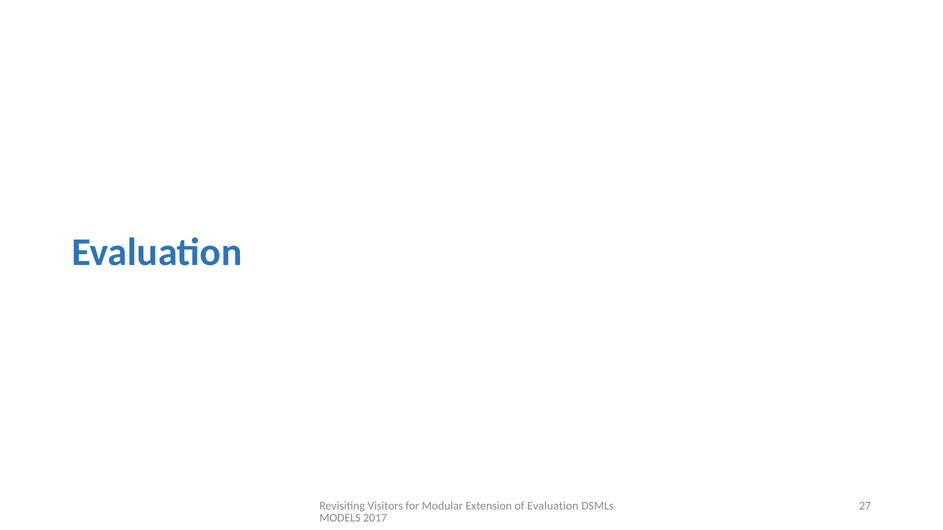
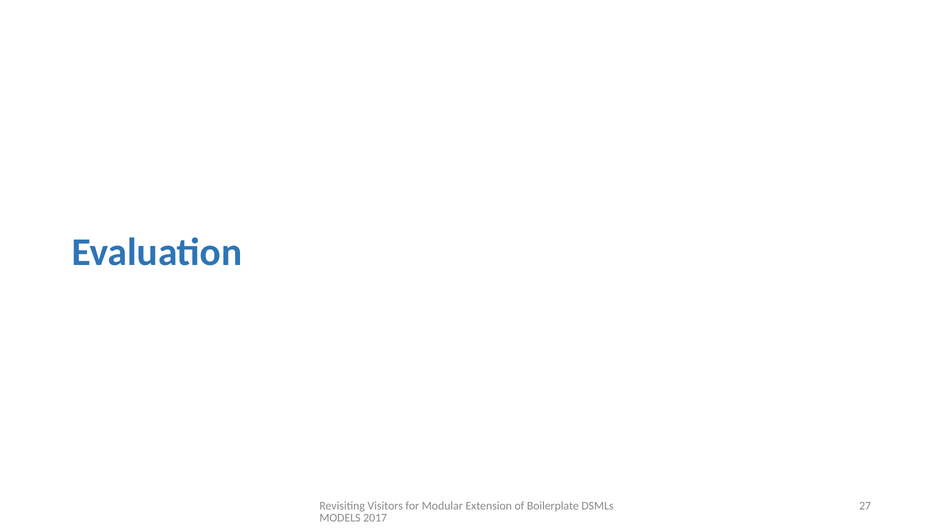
of Evaluation: Evaluation -> Boilerplate
